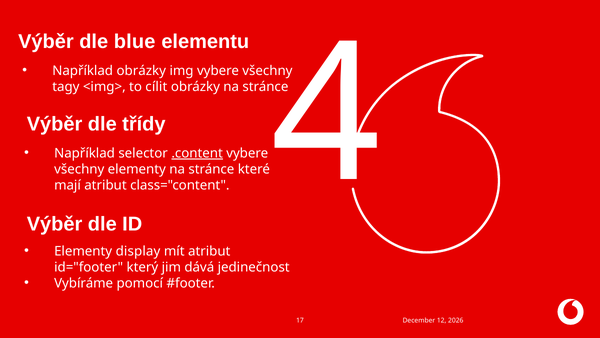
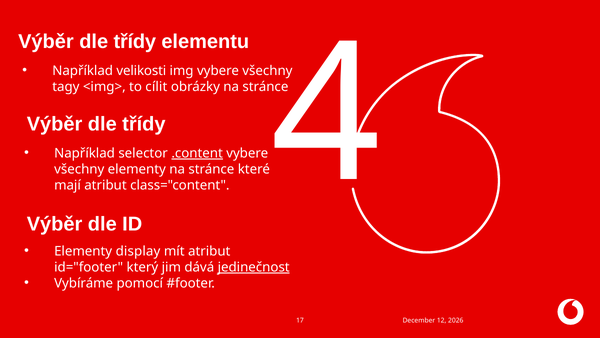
blue at (135, 42): blue -> třídy
Například obrázky: obrázky -> velikosti
jedinečnost underline: none -> present
